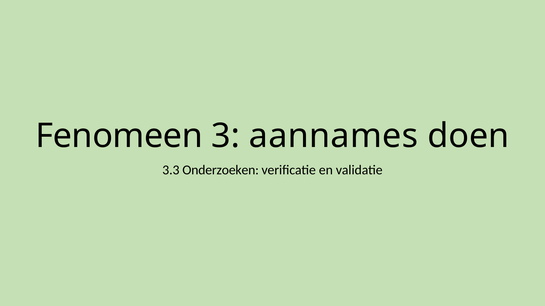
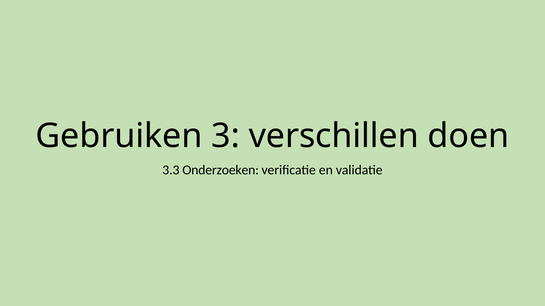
Fenomeen: Fenomeen -> Gebruiken
aannames: aannames -> verschillen
